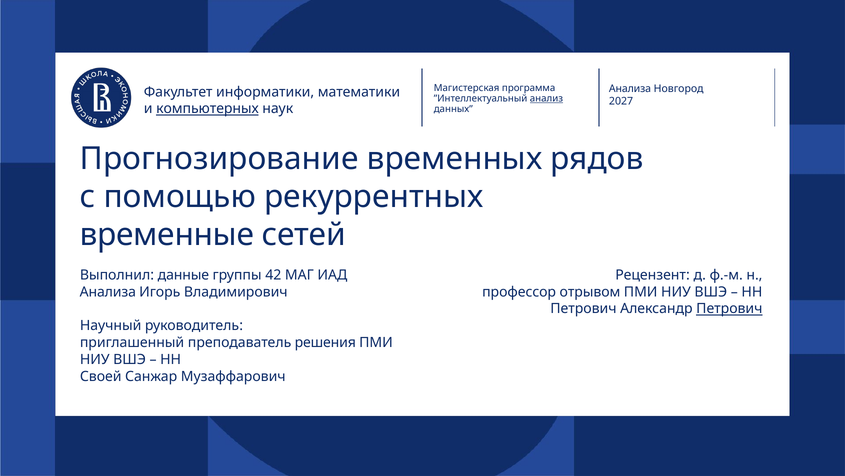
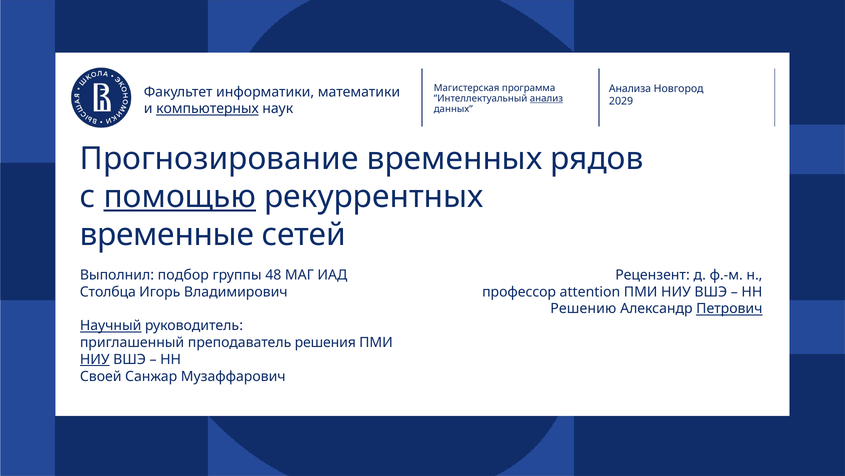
2027: 2027 -> 2029
помощью underline: none -> present
данные: данные -> подбор
42: 42 -> 48
Анализа at (108, 292): Анализа -> Столбца
отрывом: отрывом -> attention
Петрович at (583, 308): Петрович -> Решению
Научный underline: none -> present
НИУ at (95, 359) underline: none -> present
